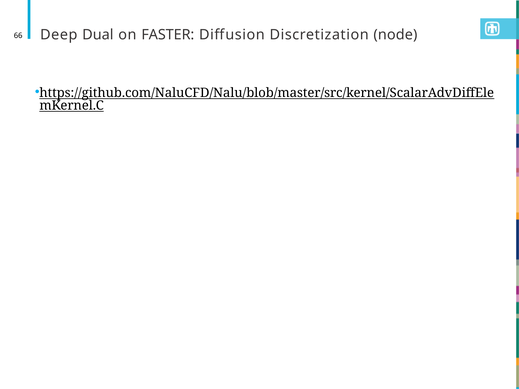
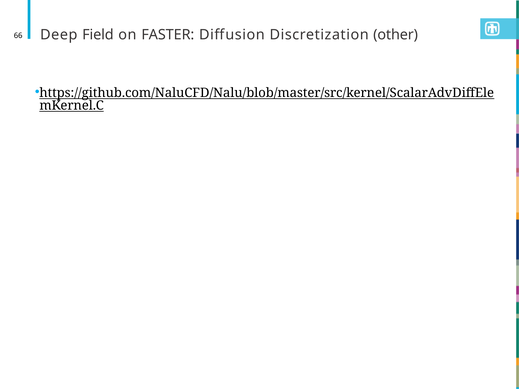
Dual: Dual -> Field
node: node -> other
